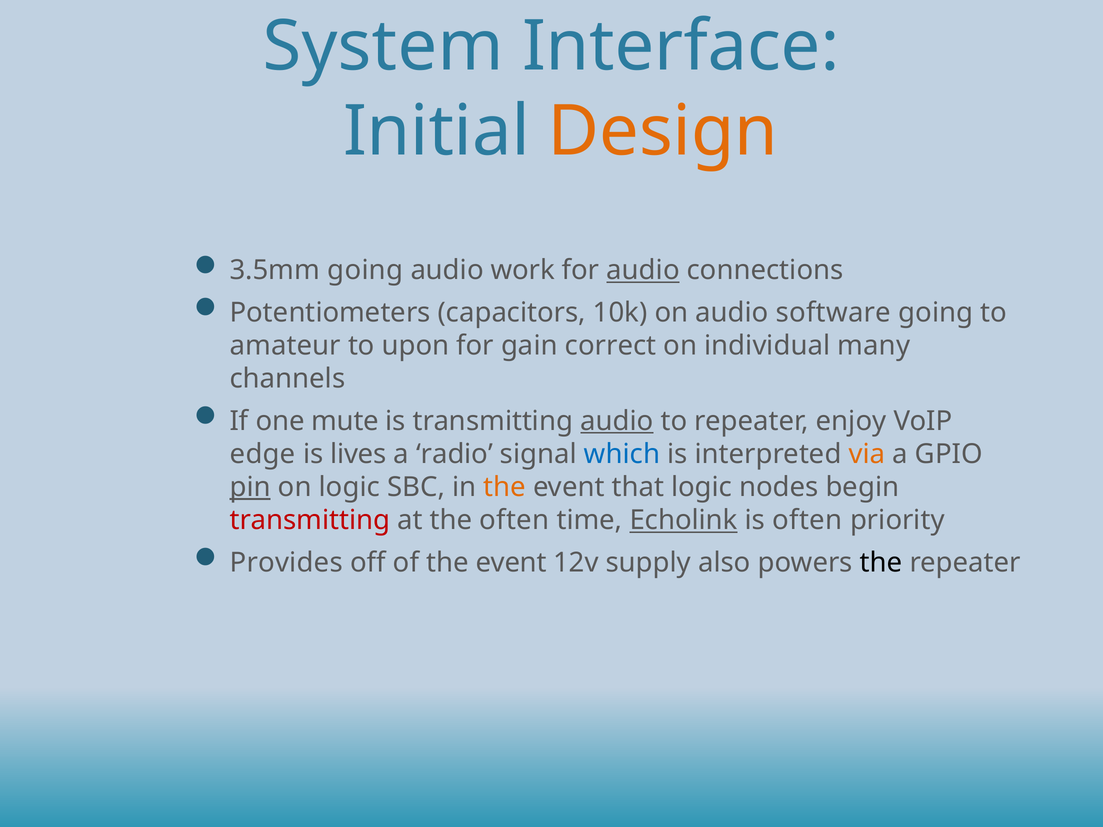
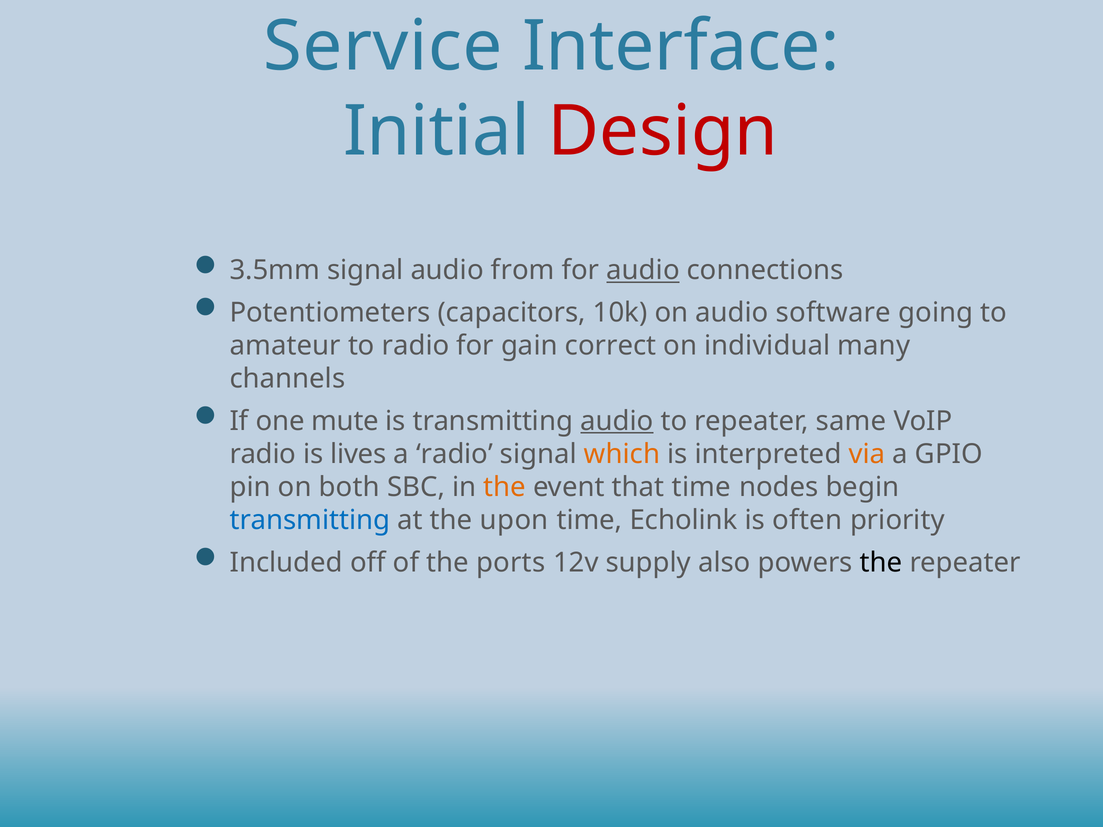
System: System -> Service
Design colour: orange -> red
3.5mm going: going -> signal
work: work -> from
to upon: upon -> radio
enjoy: enjoy -> same
edge at (263, 454): edge -> radio
which colour: blue -> orange
pin underline: present -> none
on logic: logic -> both
that logic: logic -> time
transmitting at (310, 520) colour: red -> blue
the often: often -> upon
Echolink underline: present -> none
Provides: Provides -> Included
of the event: event -> ports
